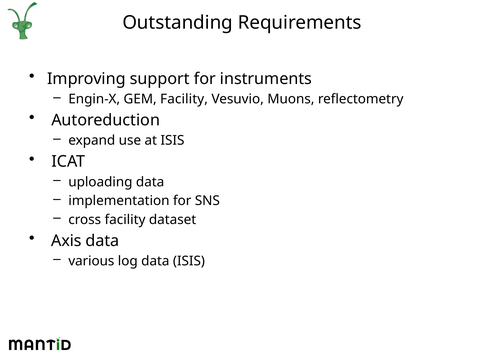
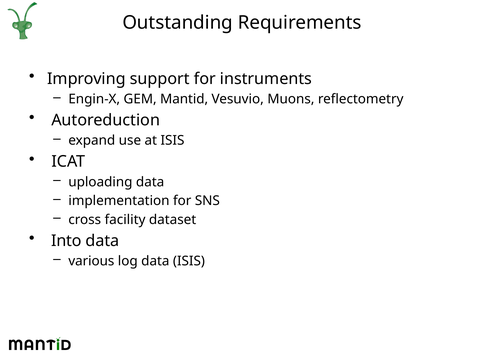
GEM Facility: Facility -> Mantid
Axis: Axis -> Into
